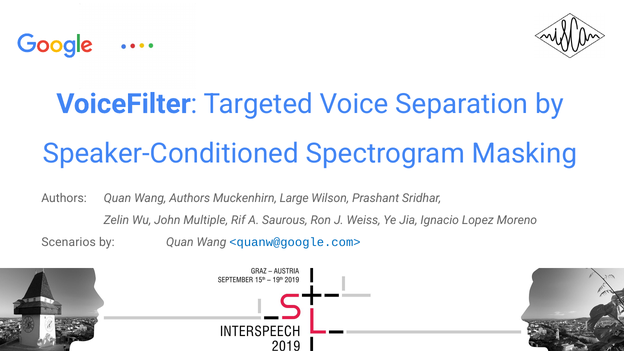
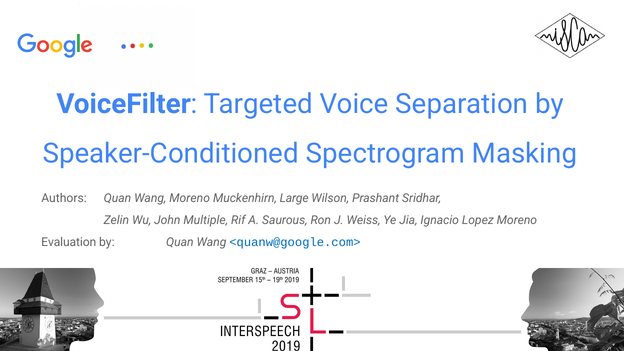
Wang Authors: Authors -> Moreno
Scenarios: Scenarios -> Evaluation
